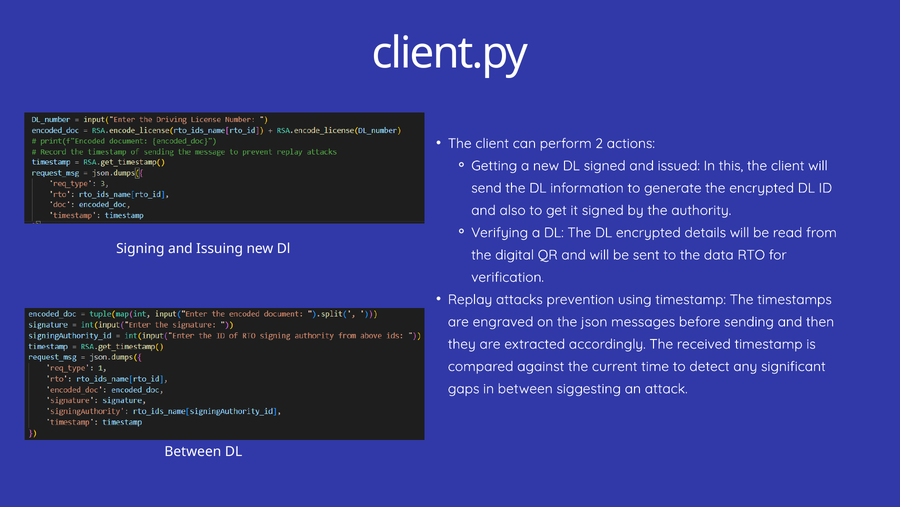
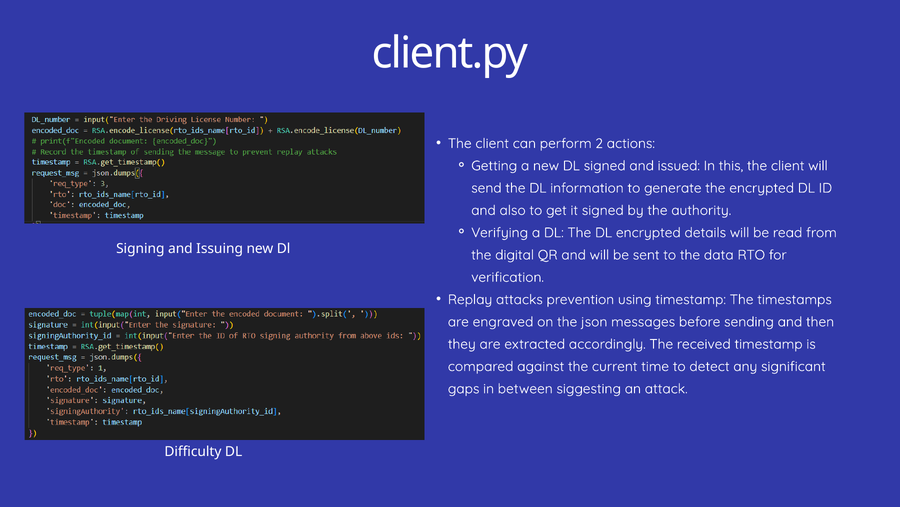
Between at (193, 451): Between -> Difficulty
